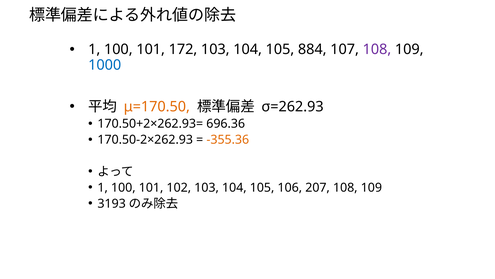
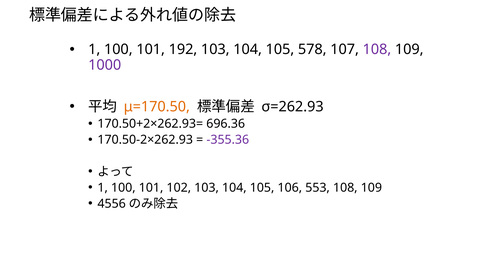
172: 172 -> 192
884: 884 -> 578
1000 colour: blue -> purple
-355.36 colour: orange -> purple
207: 207 -> 553
3193: 3193 -> 4556
